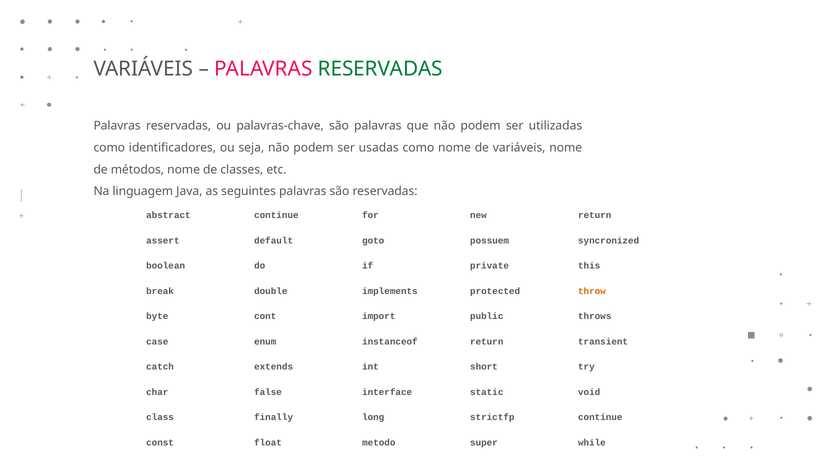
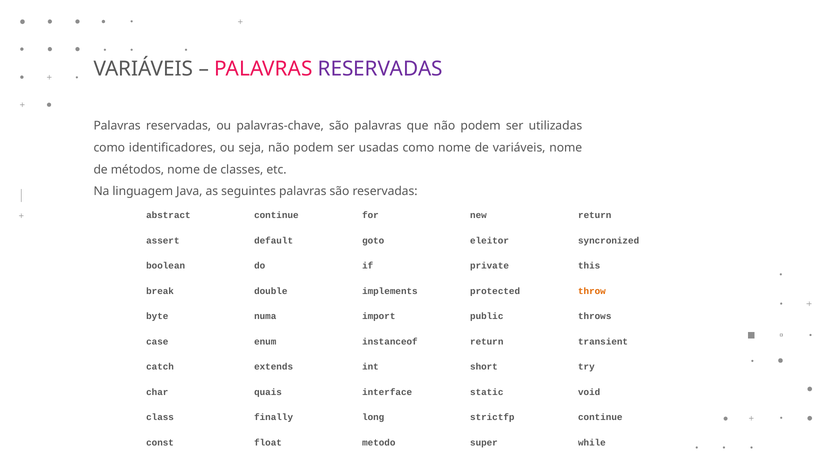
RESERVADAS at (380, 69) colour: green -> purple
possuem: possuem -> eleitor
cont: cont -> numa
false: false -> quais
